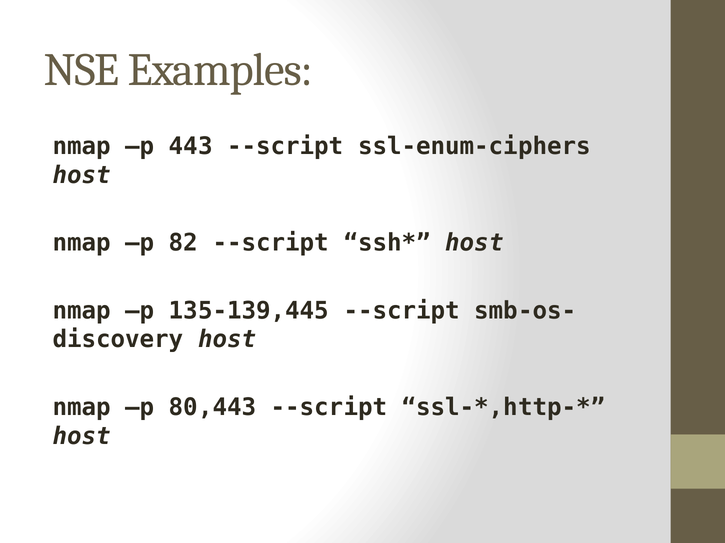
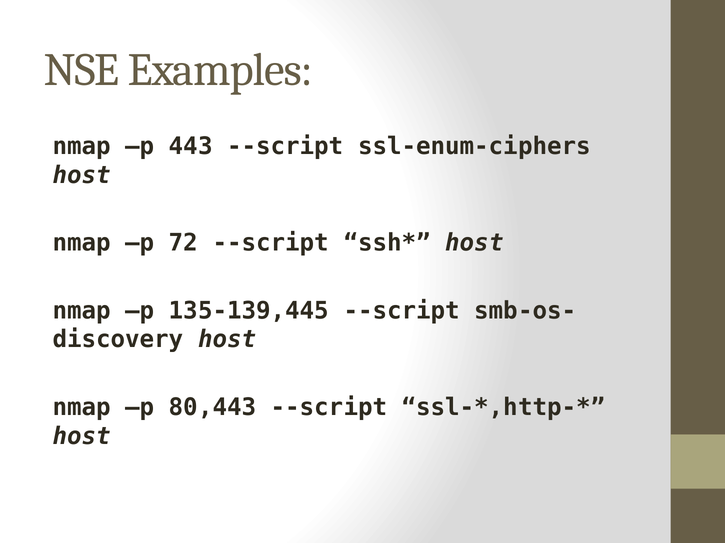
82: 82 -> 72
